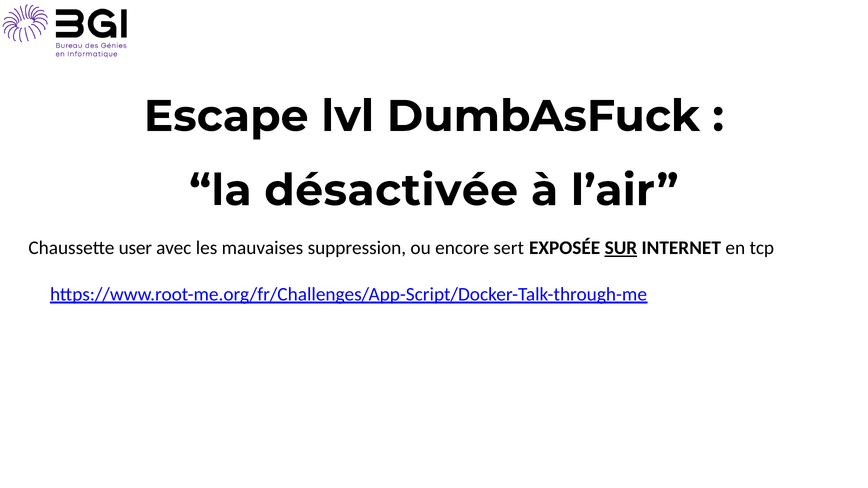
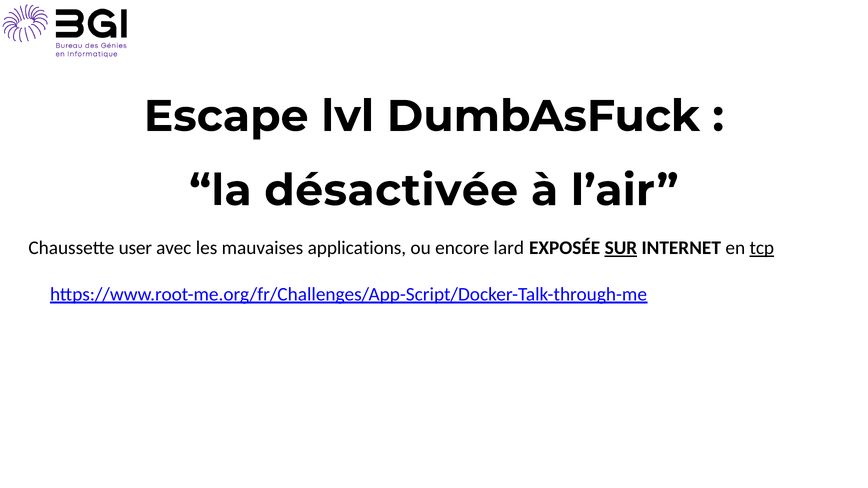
suppression: suppression -> applications
sert: sert -> lard
tcp underline: none -> present
